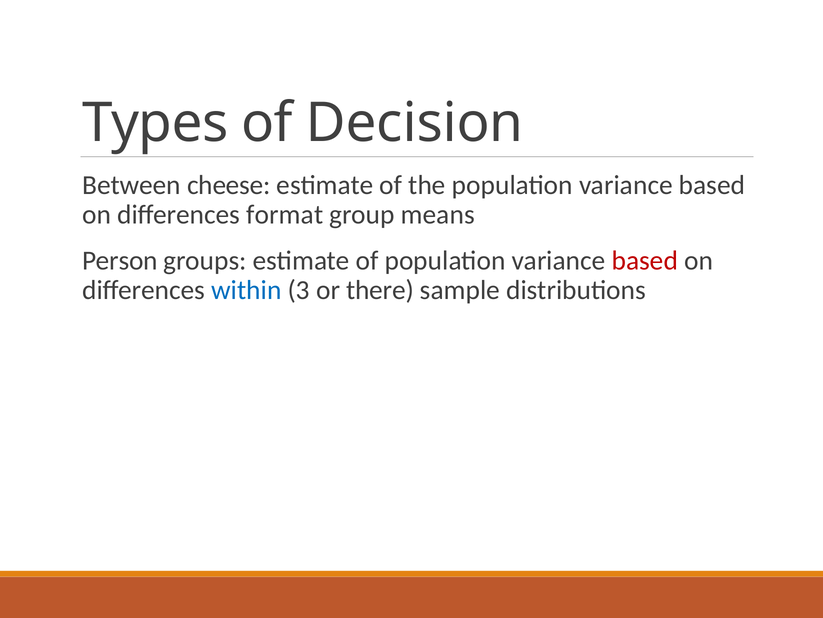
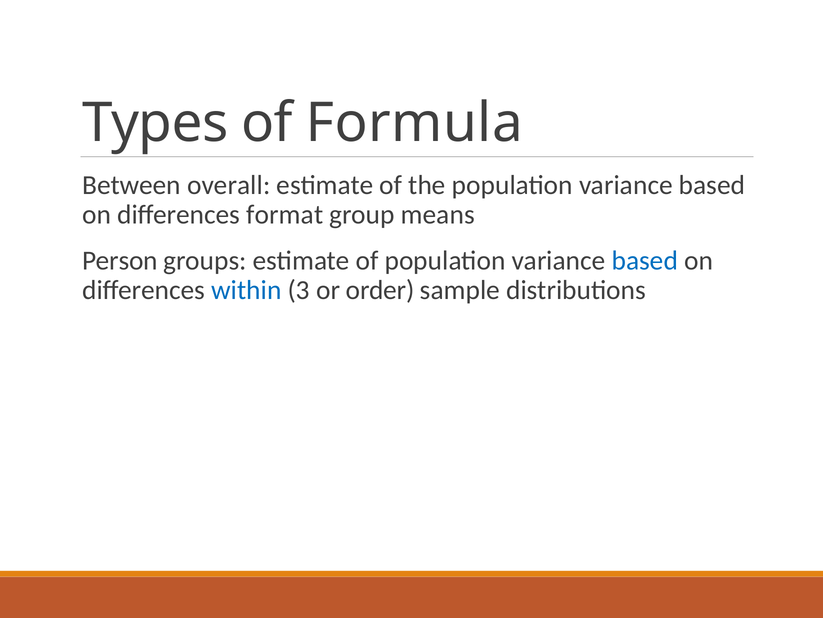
Decision: Decision -> Formula
cheese: cheese -> overall
based at (645, 260) colour: red -> blue
there: there -> order
